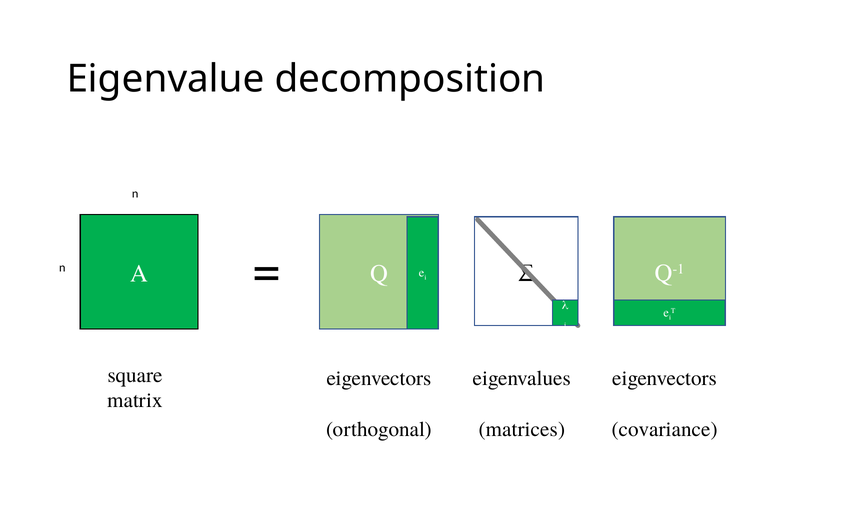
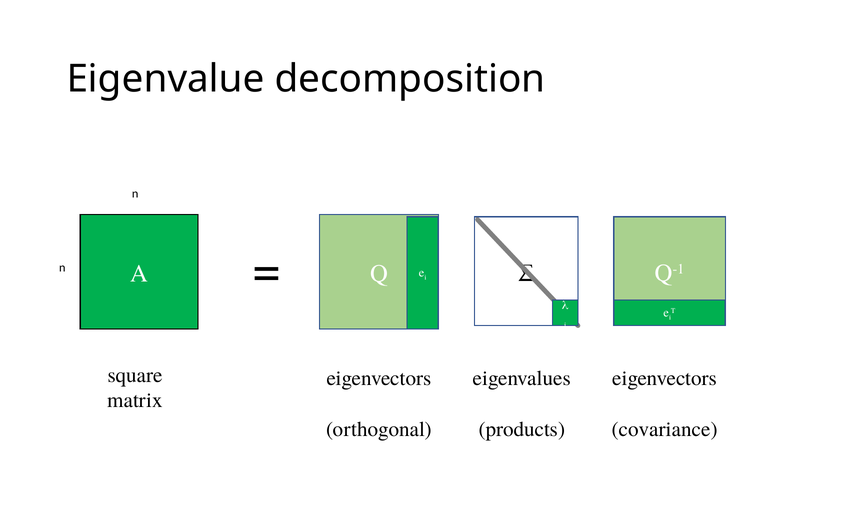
matrices: matrices -> products
